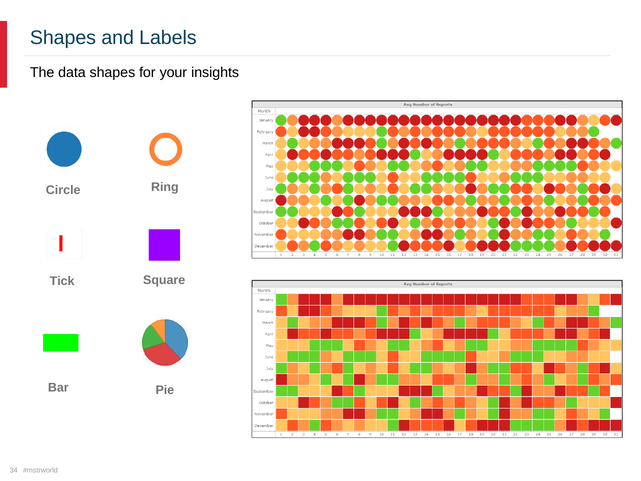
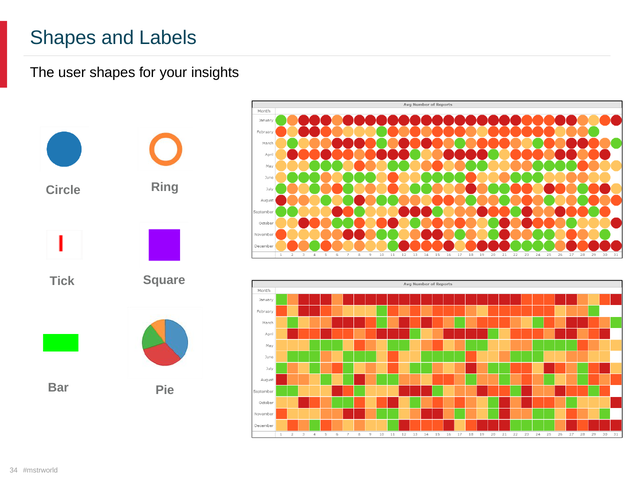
data: data -> user
